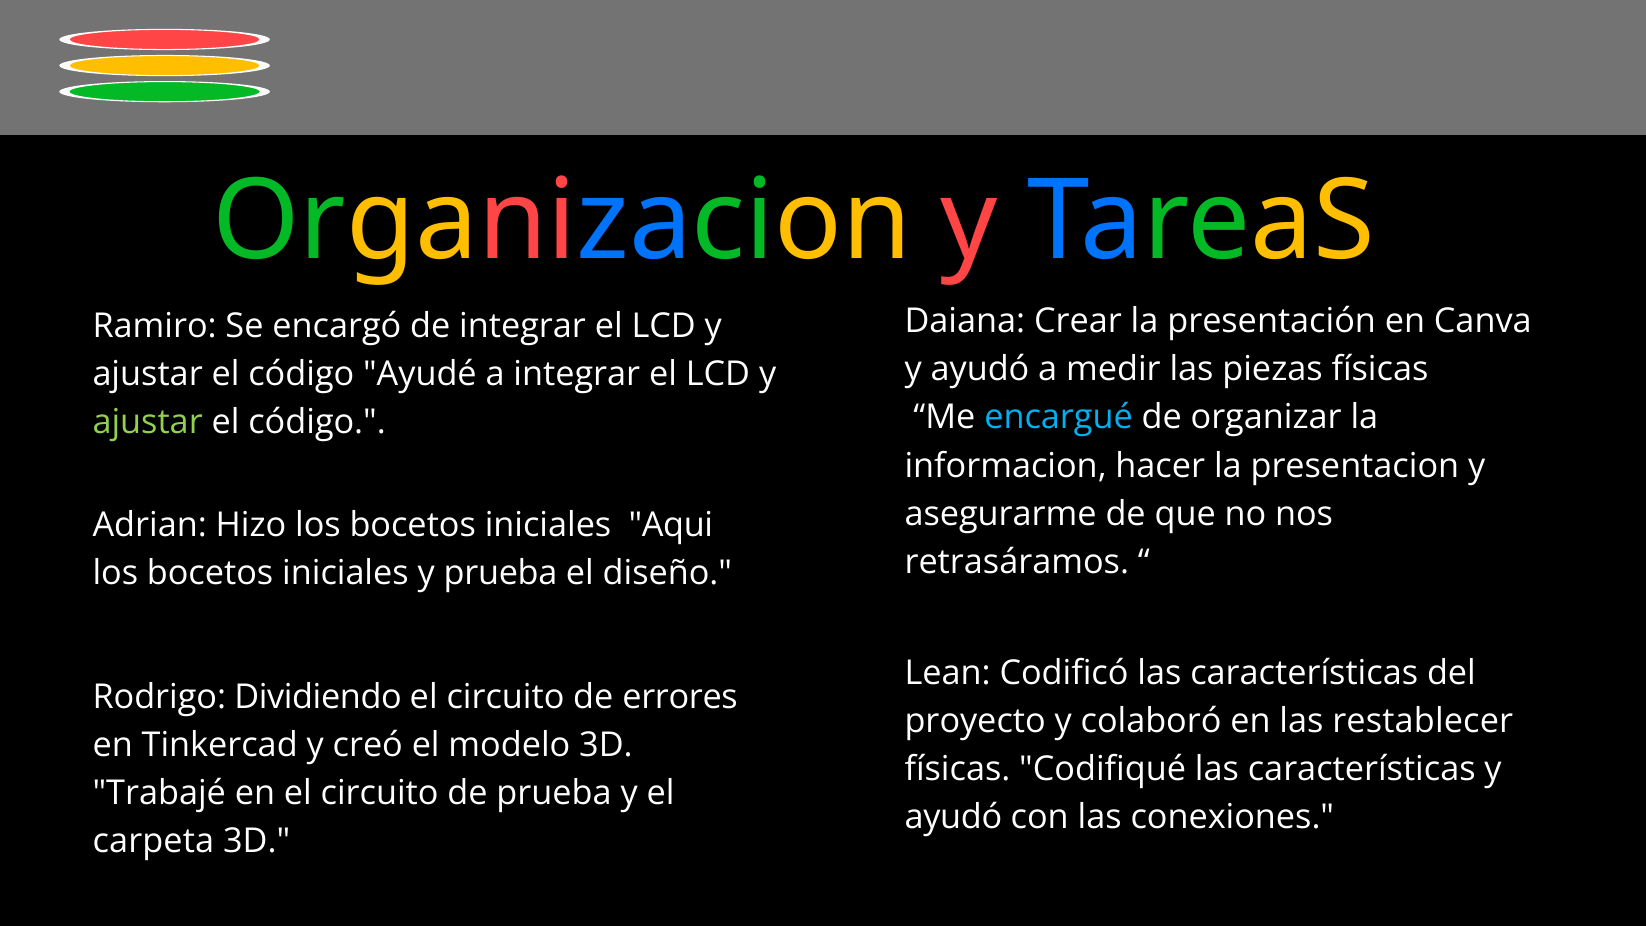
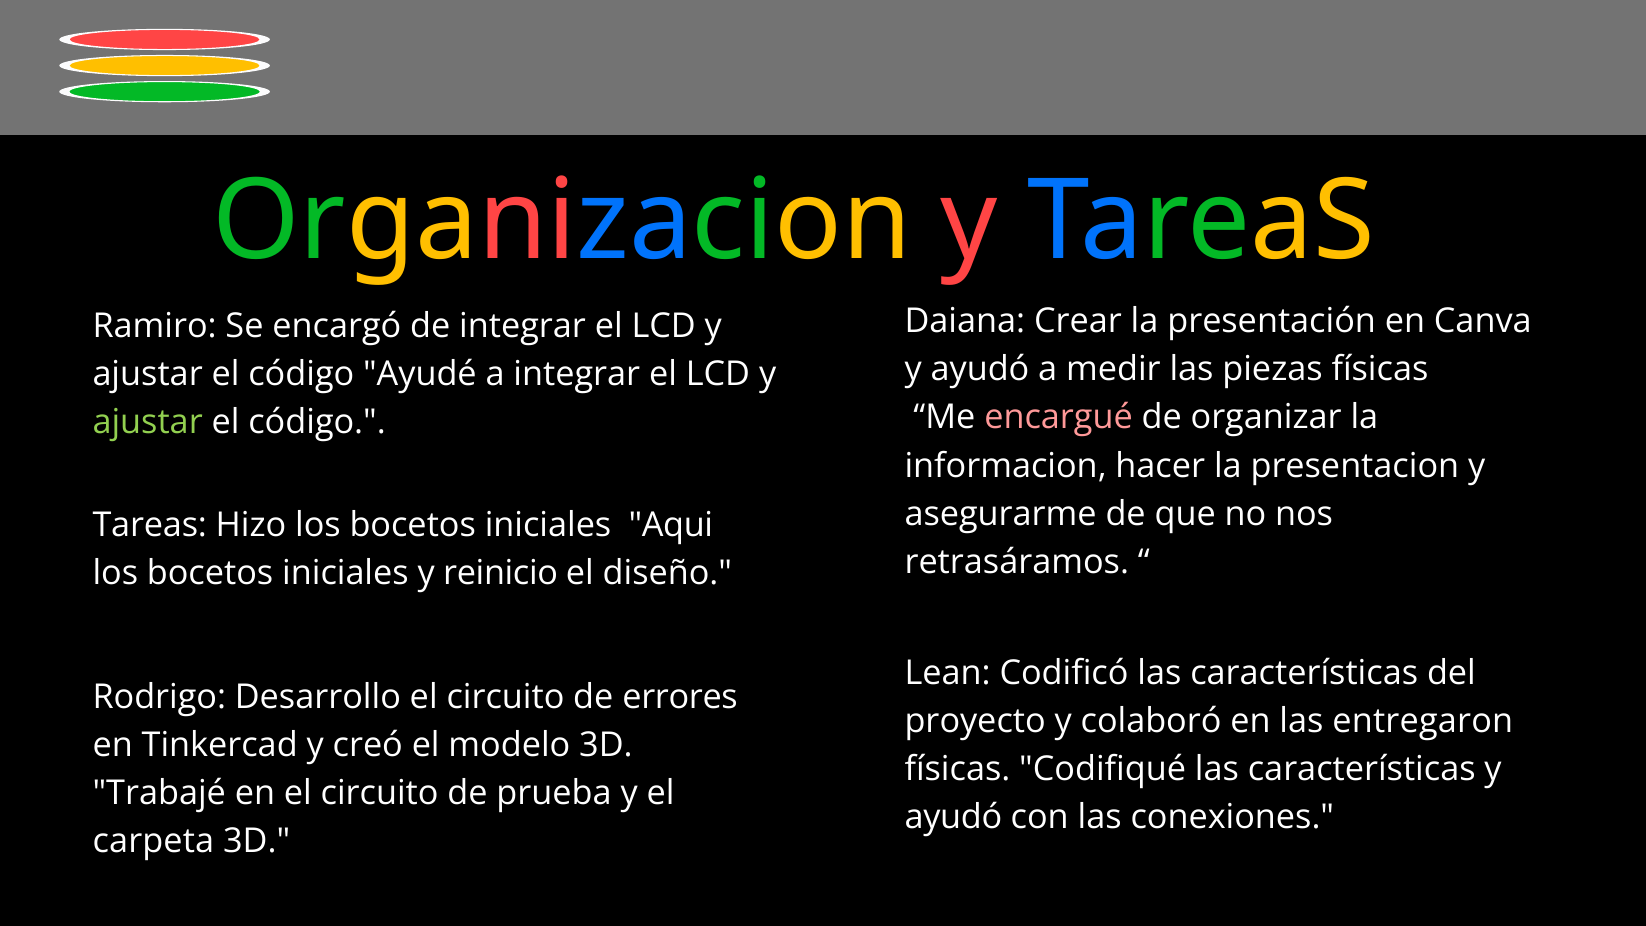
encargué colour: light blue -> pink
Adrian at (150, 525): Adrian -> Tareas
y prueba: prueba -> reinicio
Dividiendo: Dividiendo -> Desarrollo
restablecer: restablecer -> entregaron
